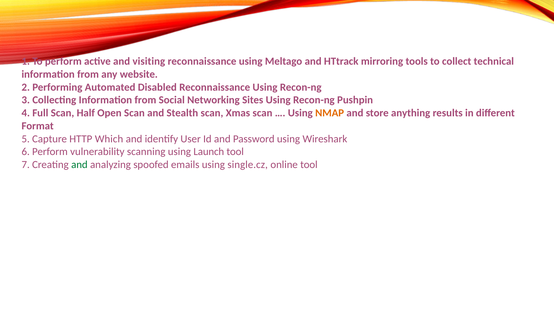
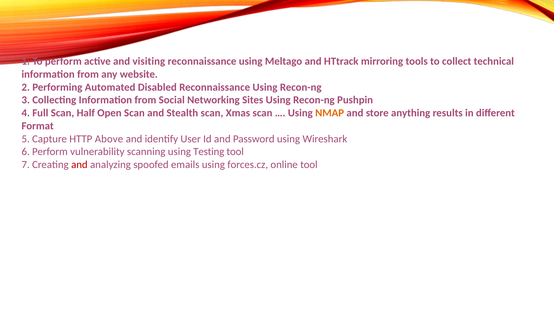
Which: Which -> Above
Launch: Launch -> Testing
and at (79, 165) colour: green -> red
single.cz: single.cz -> forces.cz
